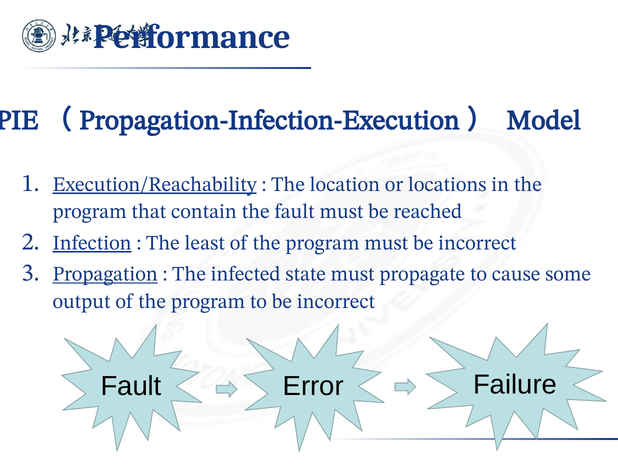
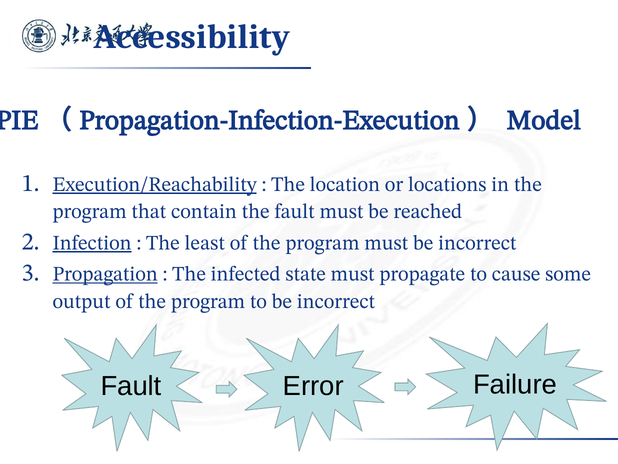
Performance: Performance -> Accessibility
